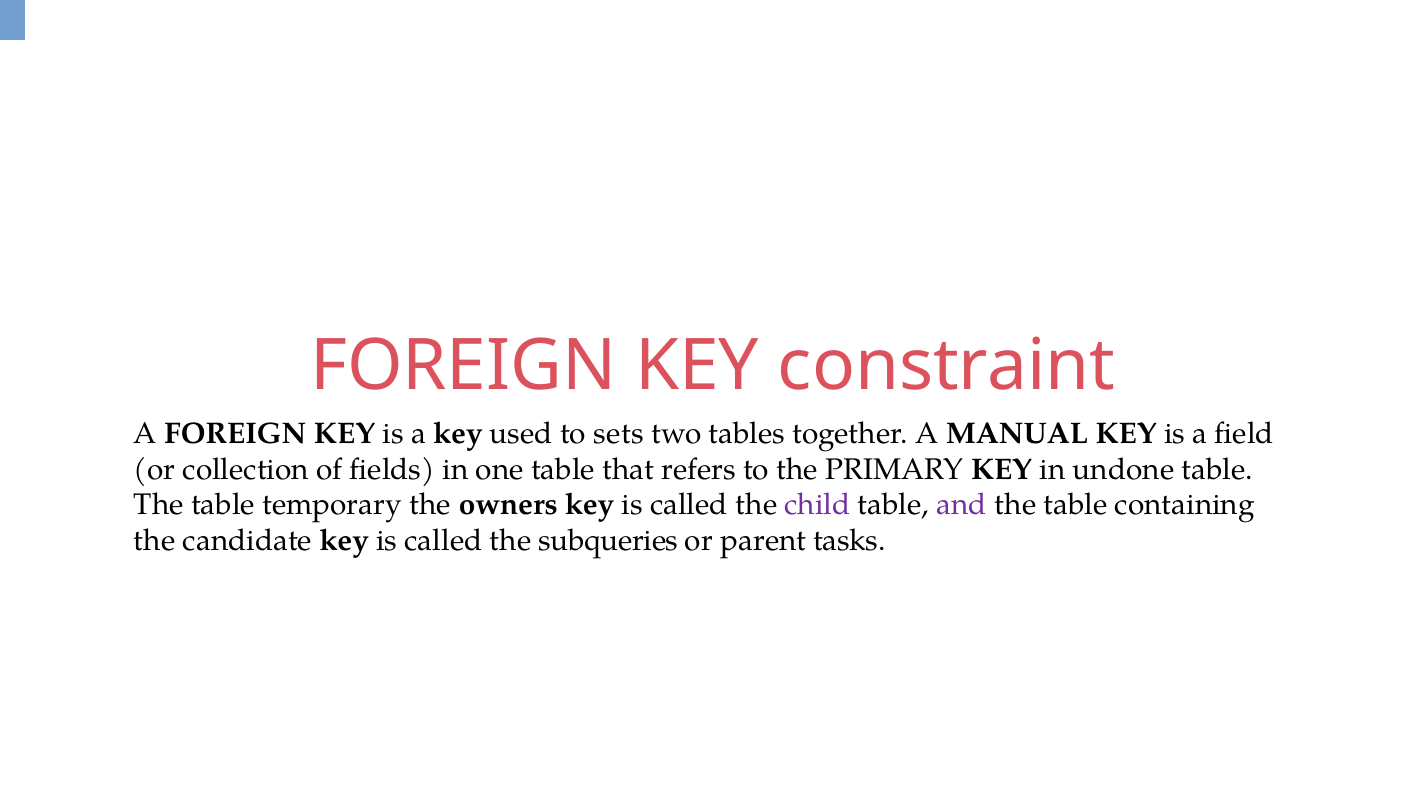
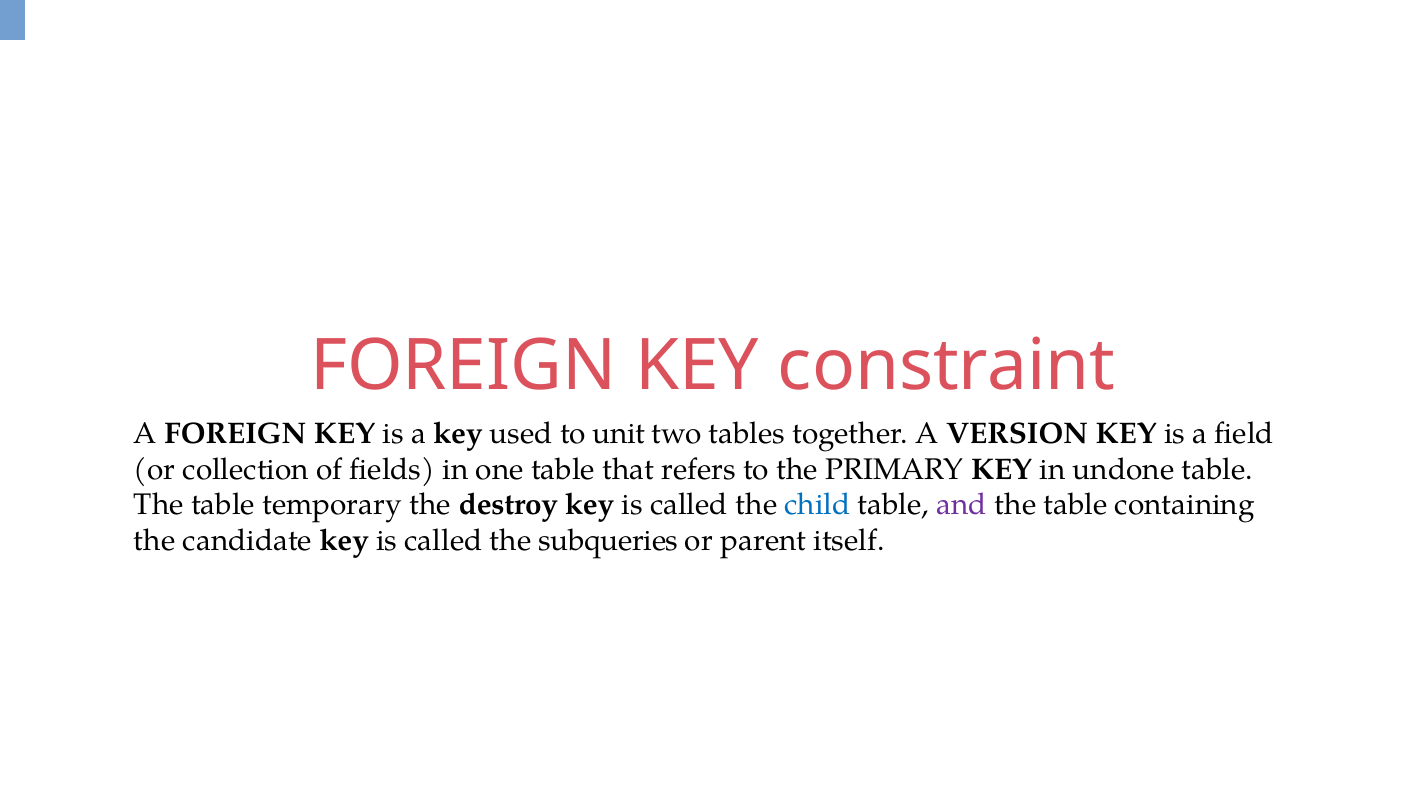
sets: sets -> unit
MANUAL: MANUAL -> VERSION
owners: owners -> destroy
child colour: purple -> blue
tasks: tasks -> itself
